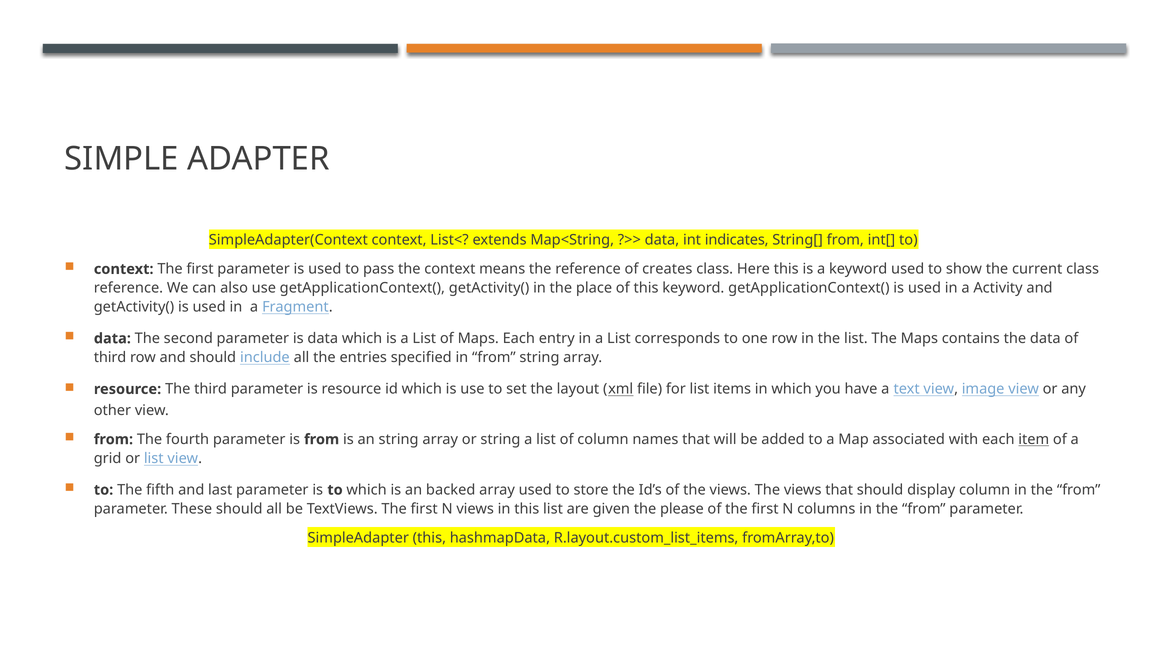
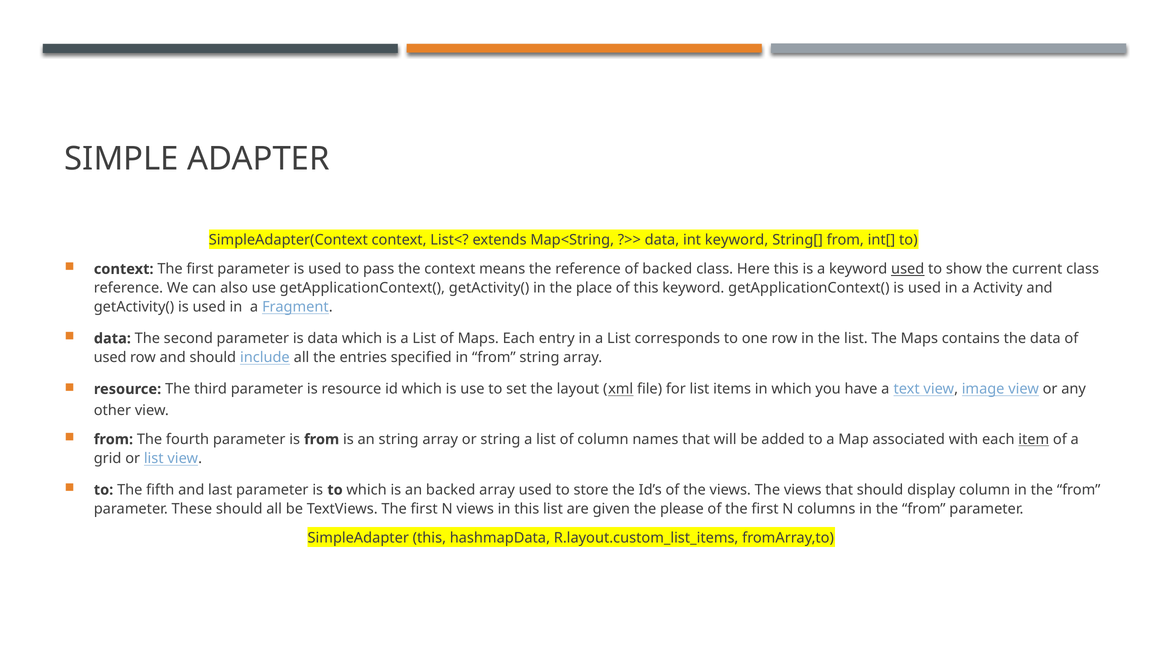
int indicates: indicates -> keyword
of creates: creates -> backed
used at (908, 269) underline: none -> present
third at (110, 357): third -> used
